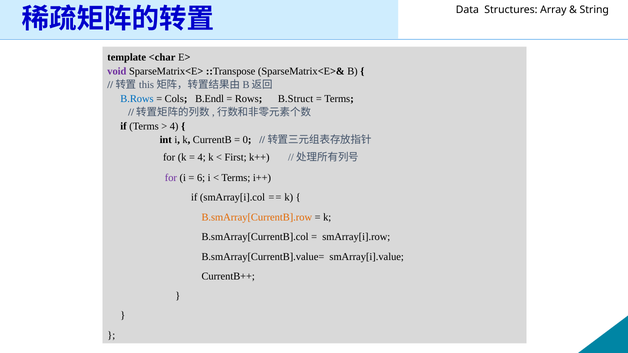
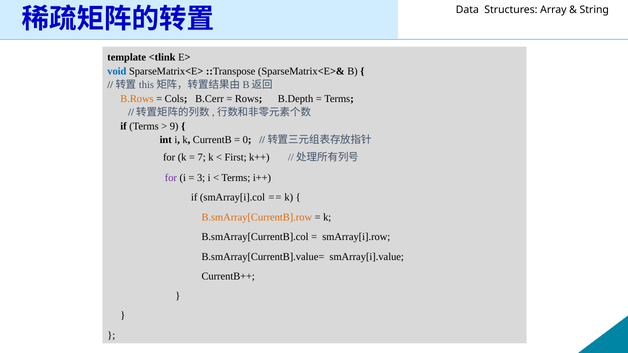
<char: <char -> <tlink
void colour: purple -> blue
B.Rows colour: blue -> orange
B.Endl: B.Endl -> B.Cerr
B.Struct: B.Struct -> B.Depth
4 at (174, 126): 4 -> 9
4 at (202, 158): 4 -> 7
6: 6 -> 3
